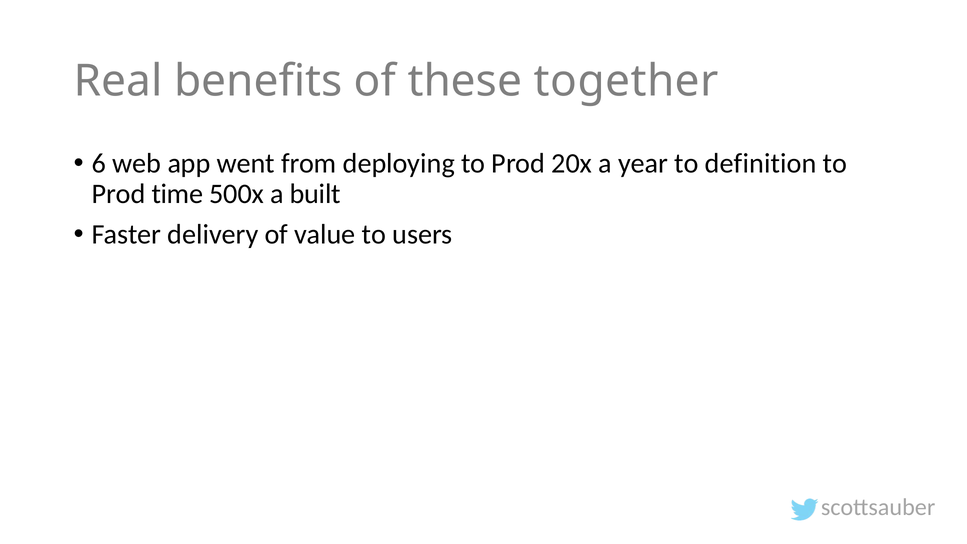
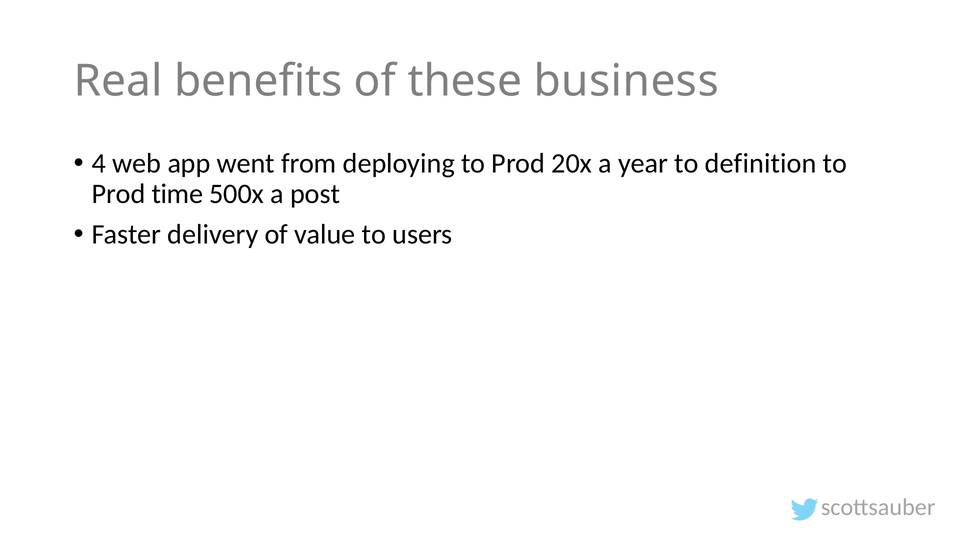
together: together -> business
6: 6 -> 4
built: built -> post
